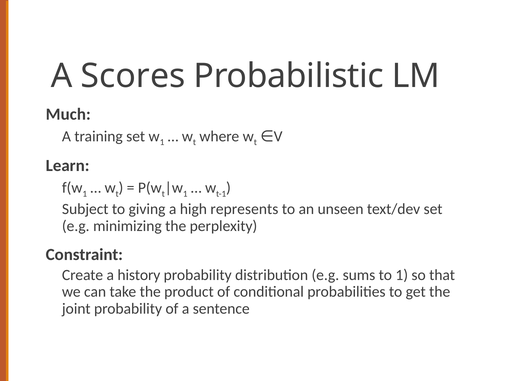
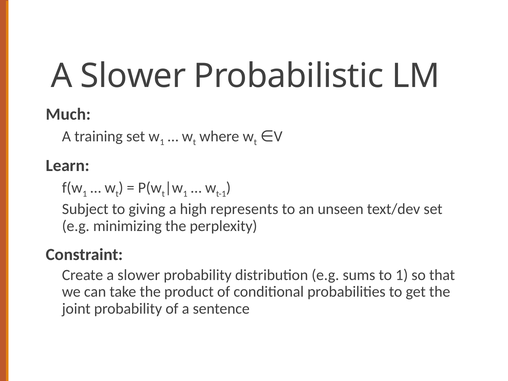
Scores at (133, 76): Scores -> Slower
Create a history: history -> slower
